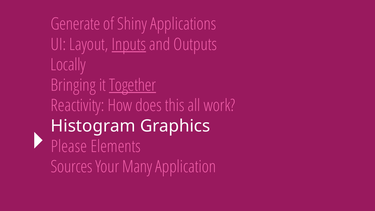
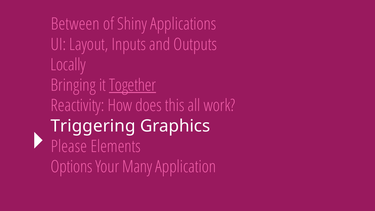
Generate: Generate -> Between
Inputs underline: present -> none
Histogram: Histogram -> Triggering
Sources: Sources -> Options
